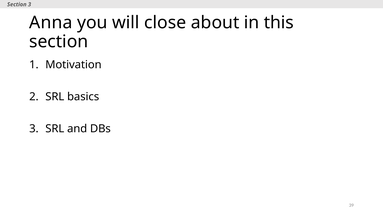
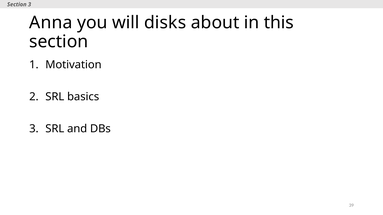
close: close -> disks
